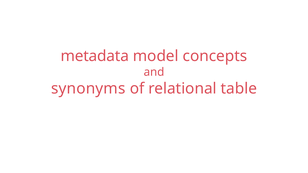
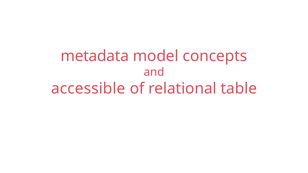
synonyms: synonyms -> accessible
